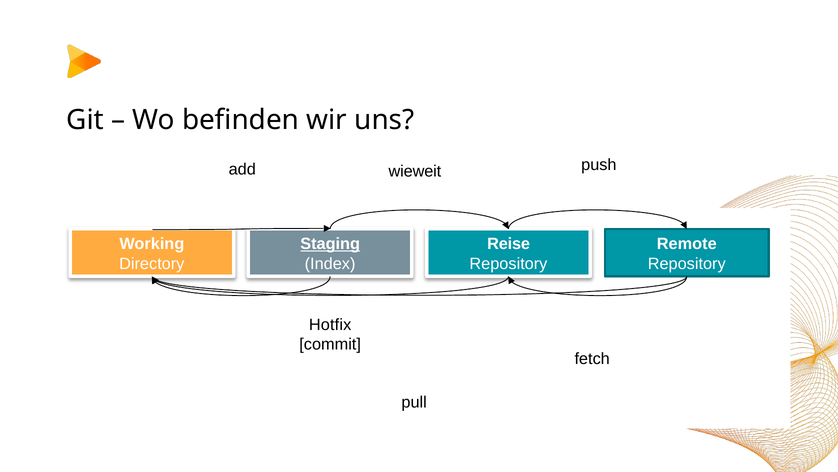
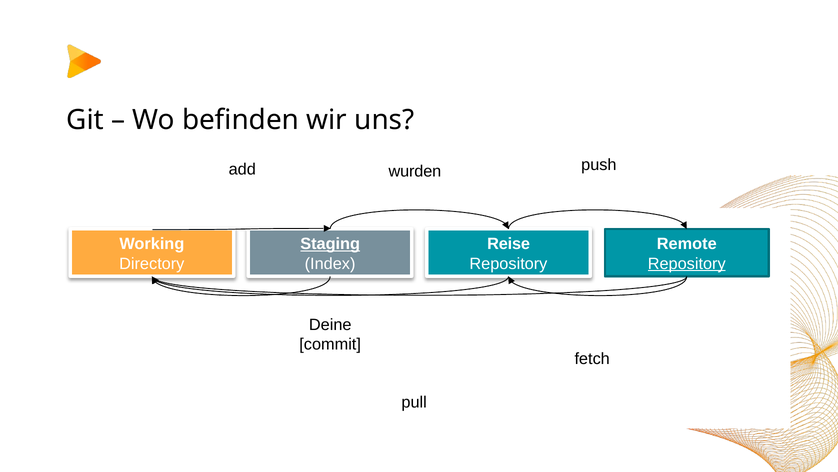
wieweit: wieweit -> wurden
Repository at (687, 263) underline: none -> present
Hotfix: Hotfix -> Deine
